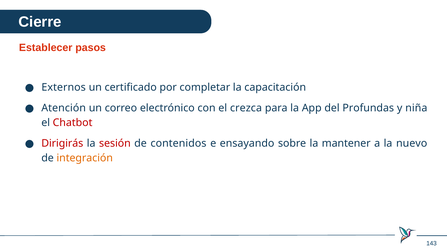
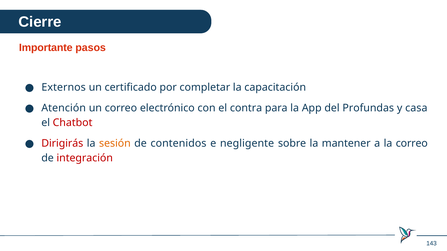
Establecer: Establecer -> Importante
crezca: crezca -> contra
niña: niña -> casa
sesión colour: red -> orange
ensayando: ensayando -> negligente
la nuevo: nuevo -> correo
integración colour: orange -> red
